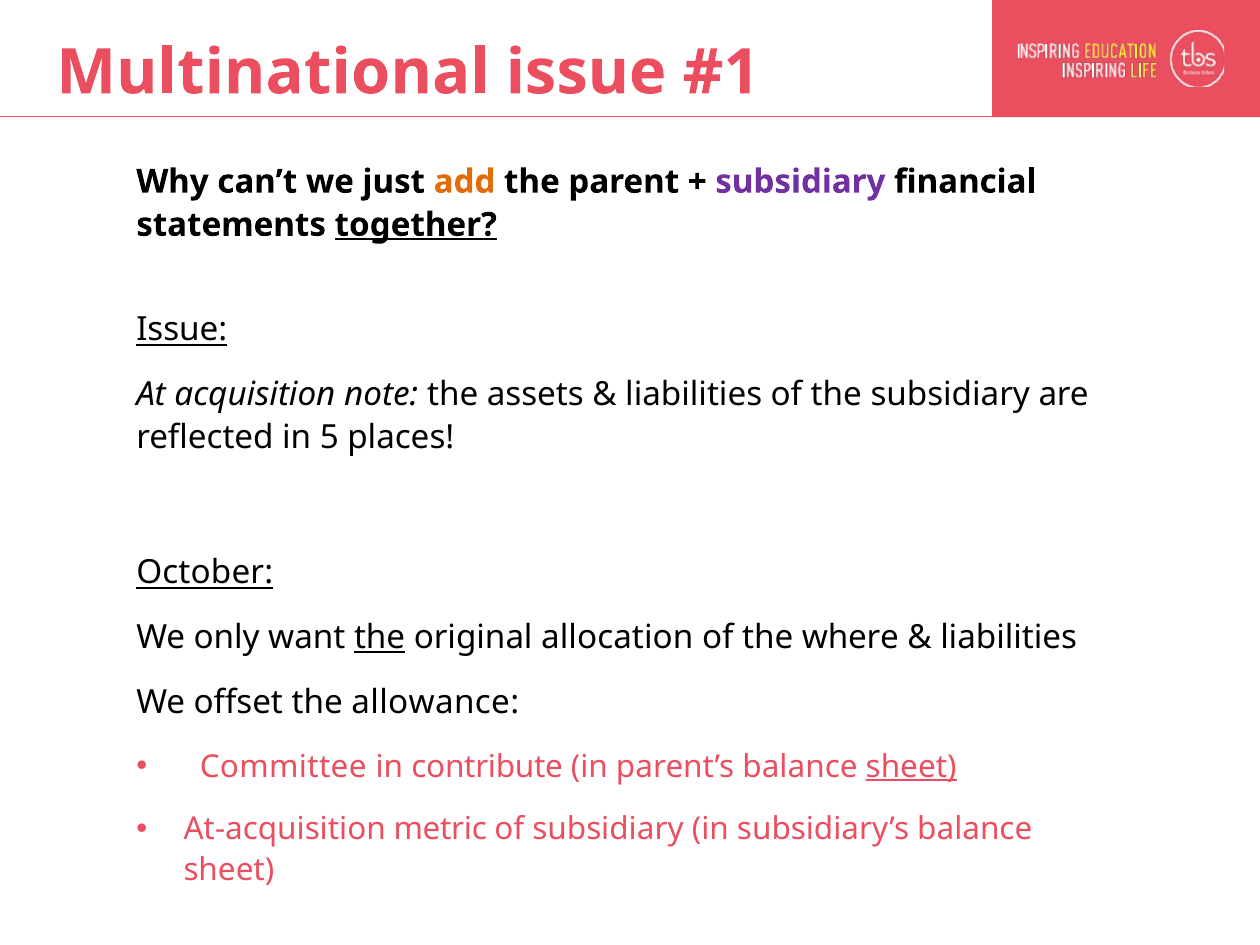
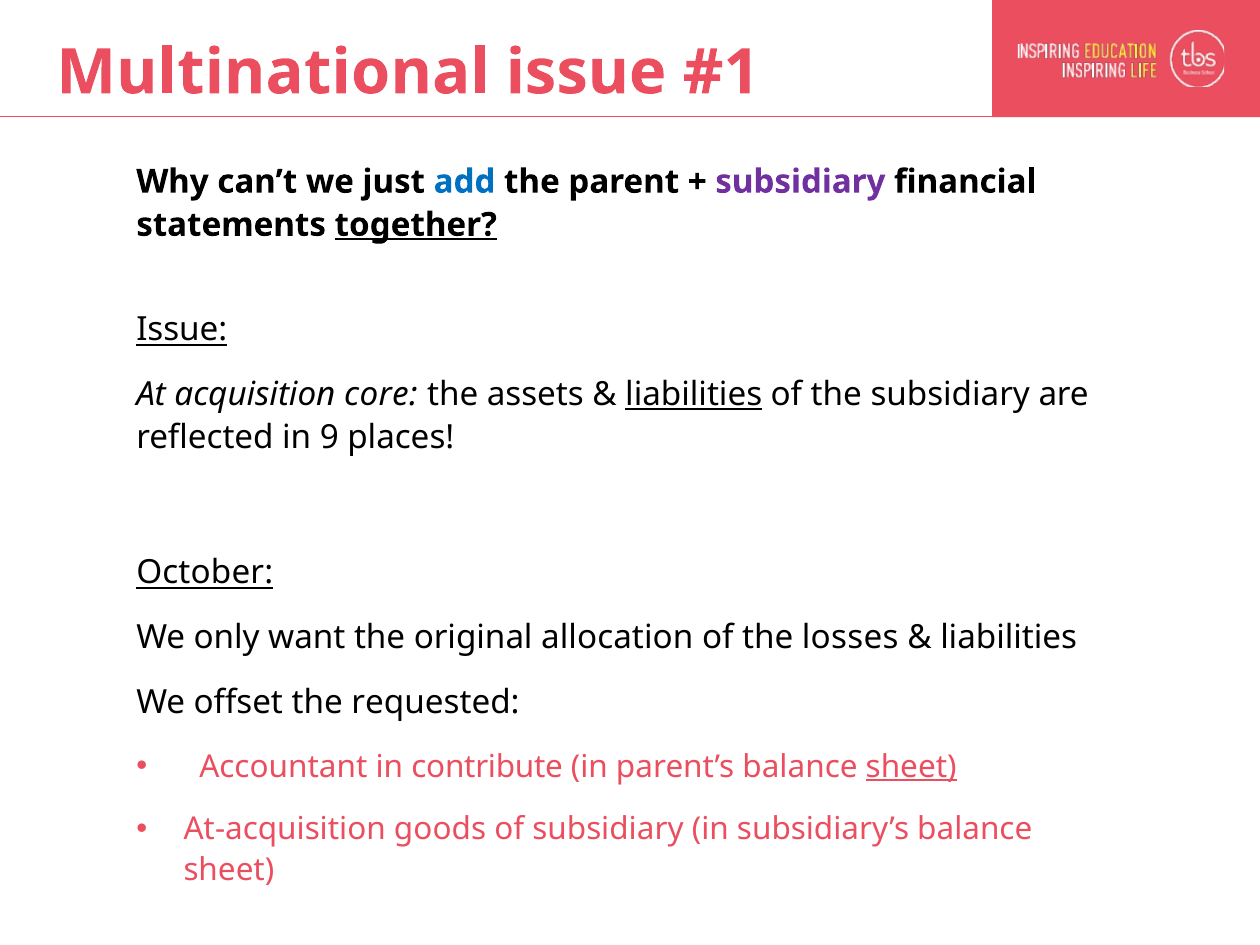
add colour: orange -> blue
note: note -> core
liabilities at (694, 395) underline: none -> present
5: 5 -> 9
the at (380, 638) underline: present -> none
where: where -> losses
allowance: allowance -> requested
Committee: Committee -> Accountant
metric: metric -> goods
